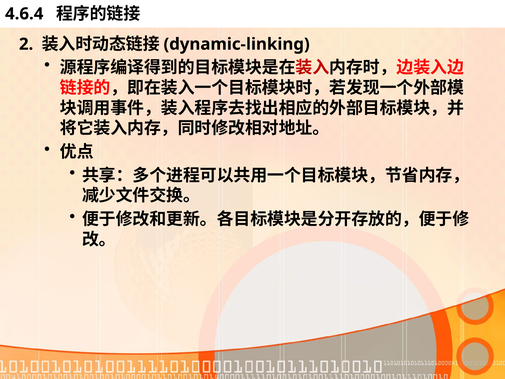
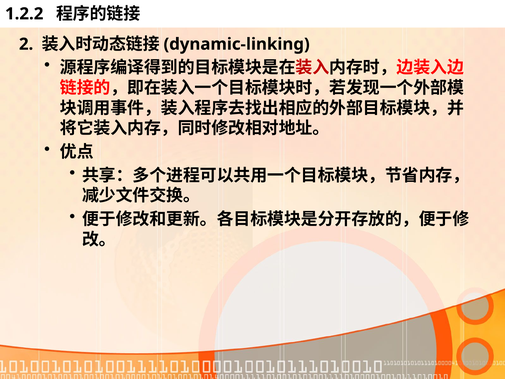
4.6.4: 4.6.4 -> 1.2.2
